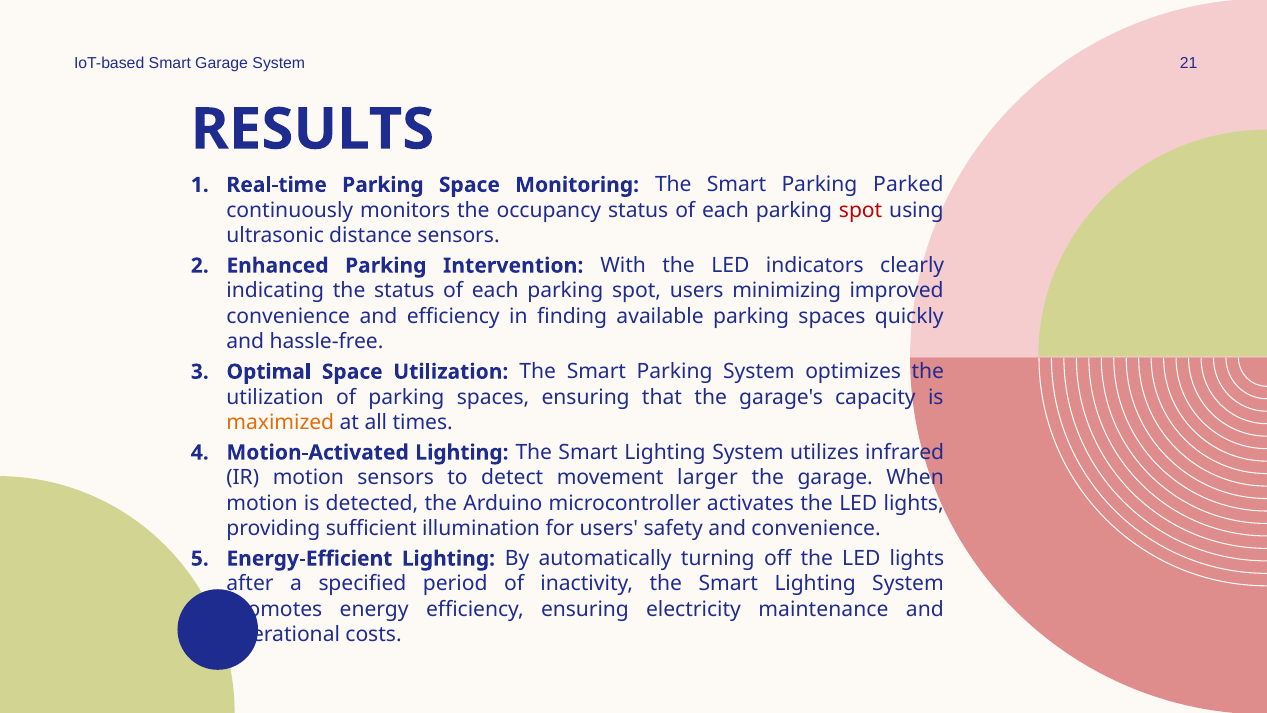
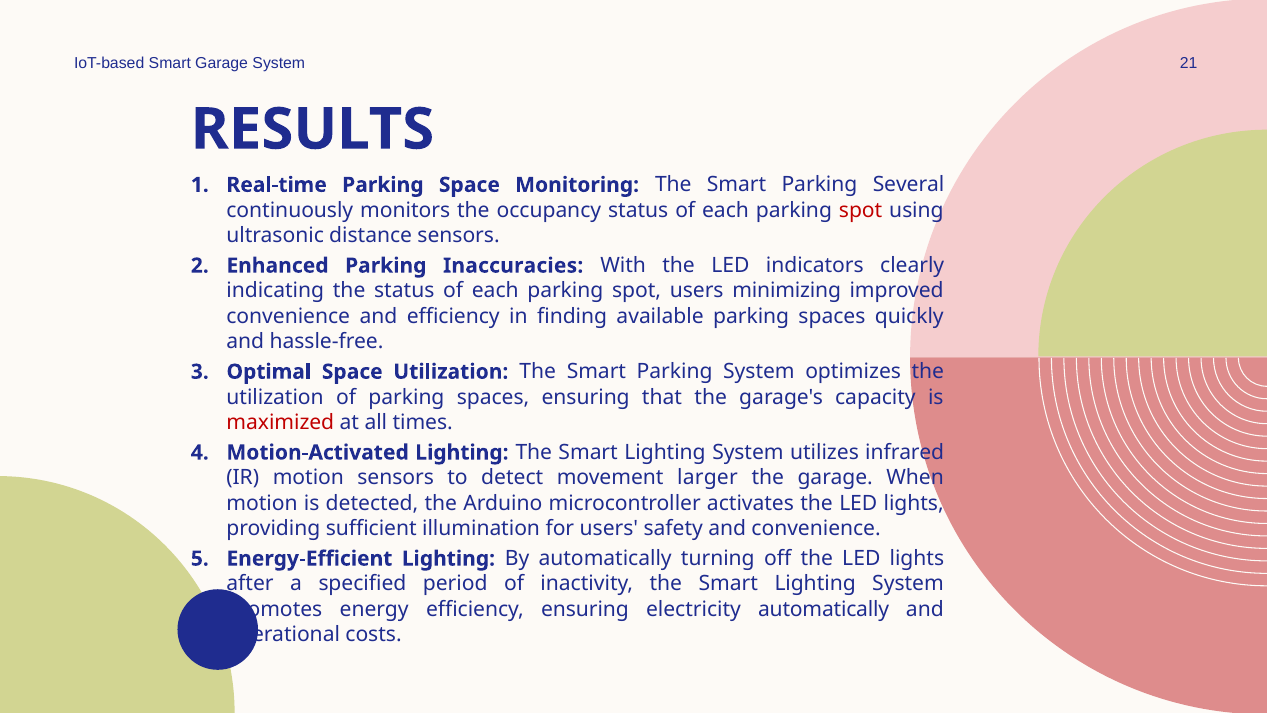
Parked: Parked -> Several
Intervention: Intervention -> Inaccuracies
maximized colour: orange -> red
electricity maintenance: maintenance -> automatically
